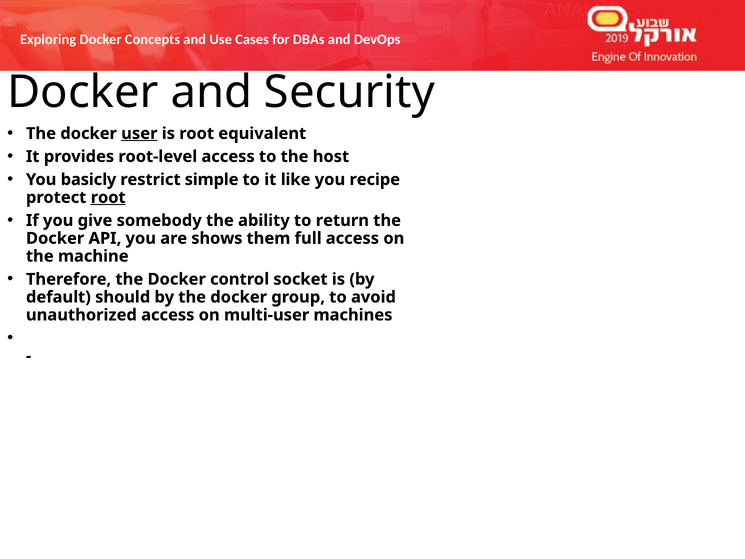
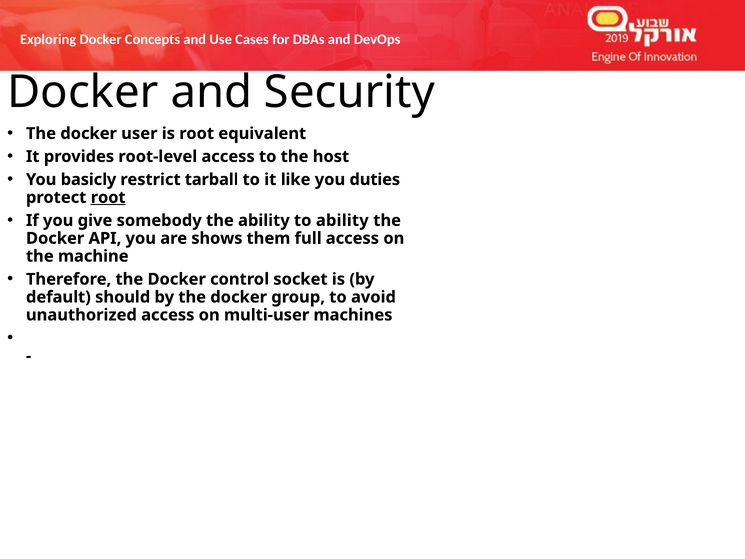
user underline: present -> none
simple: simple -> tarball
recipe: recipe -> duties
to return: return -> ability
